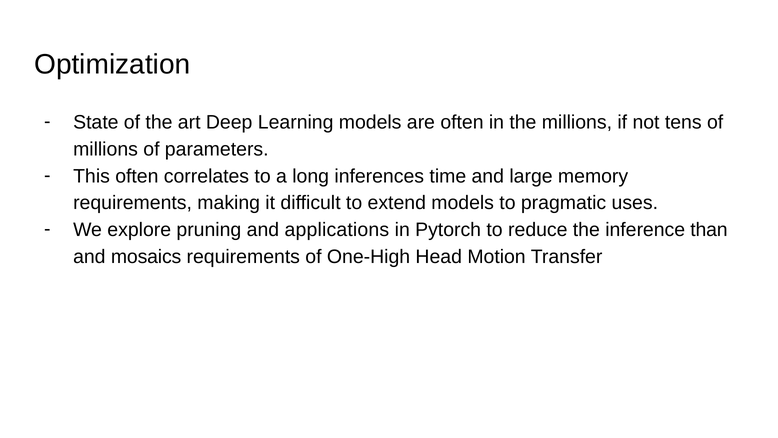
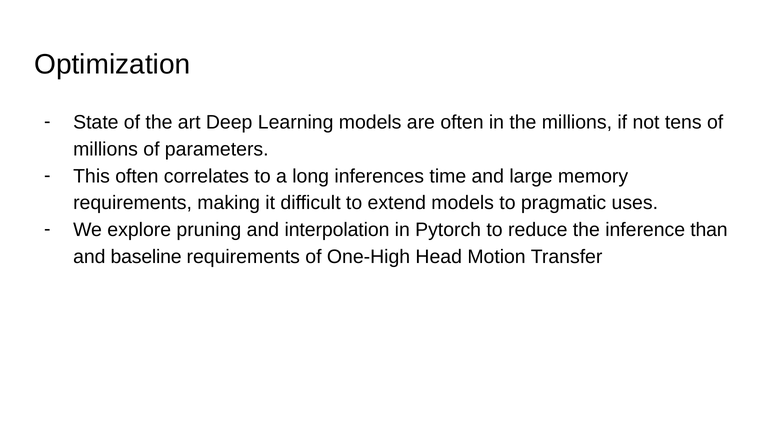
applications: applications -> interpolation
mosaics: mosaics -> baseline
